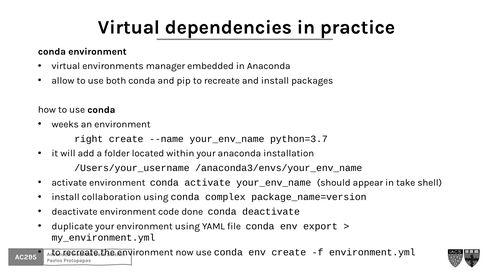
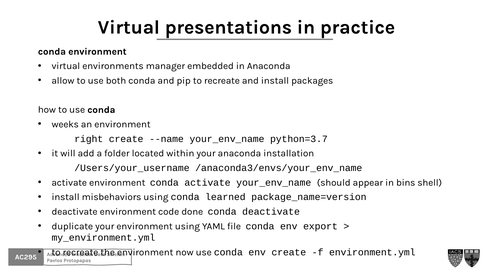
dependencies: dependencies -> presentations
take: take -> bins
collaboration: collaboration -> misbehaviors
complex: complex -> learned
